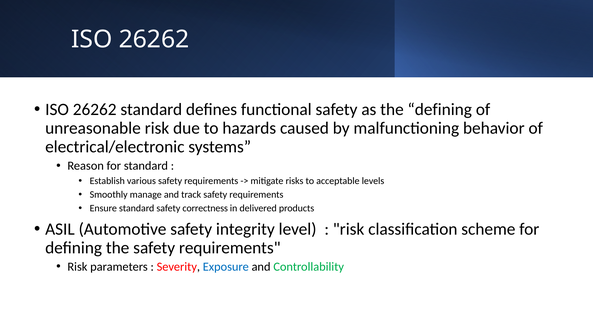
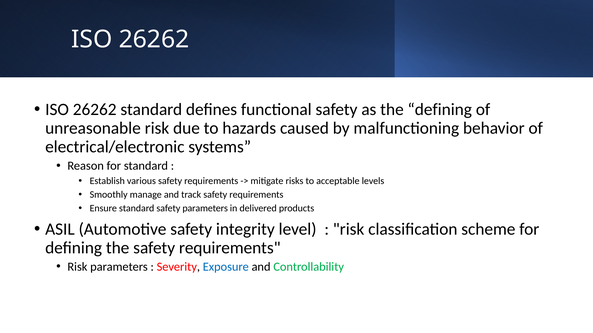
safety correctness: correctness -> parameters
